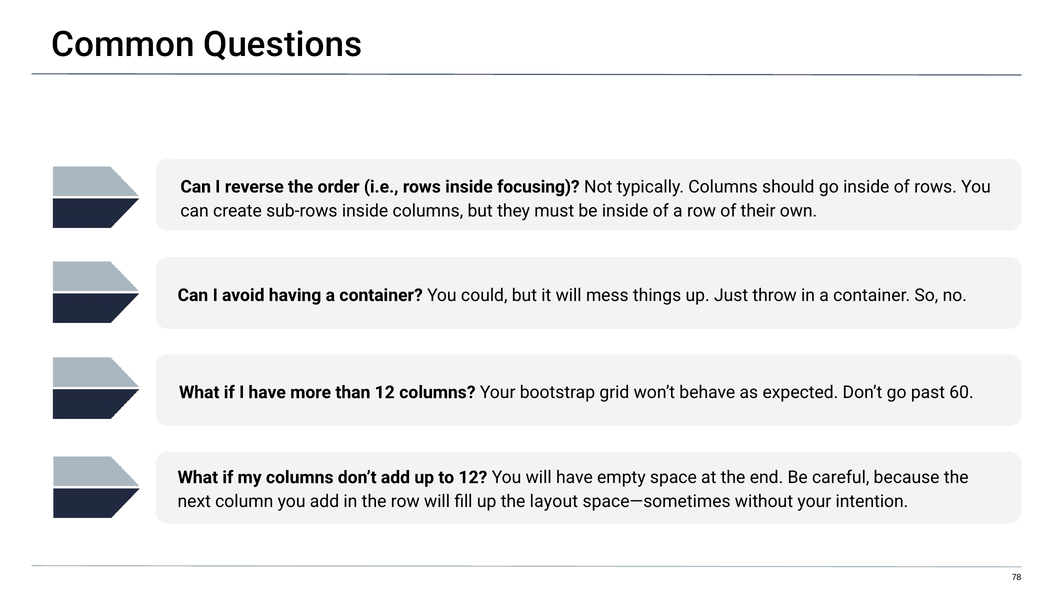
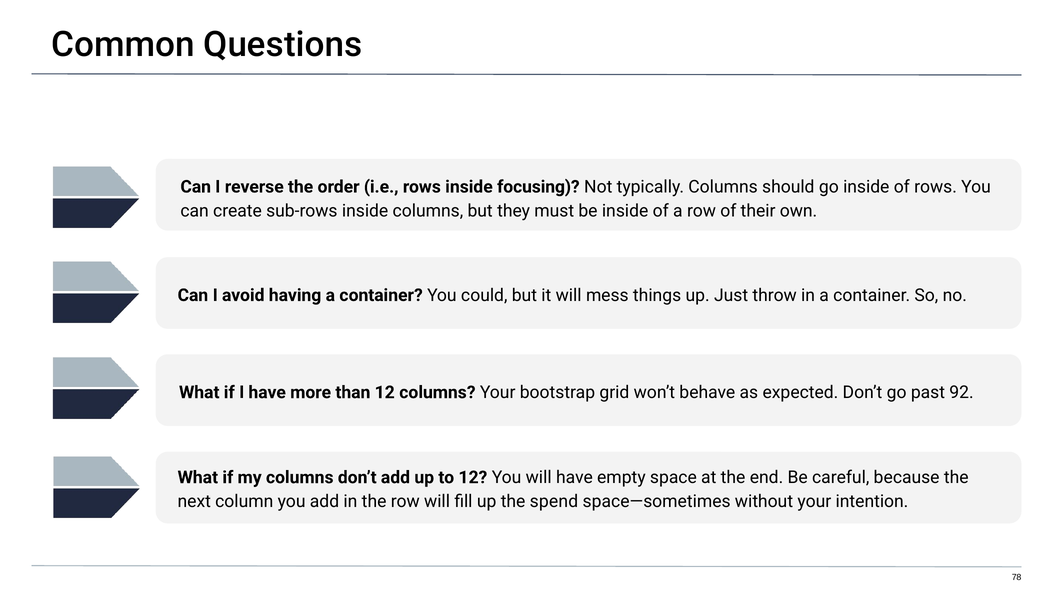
60: 60 -> 92
layout: layout -> spend
